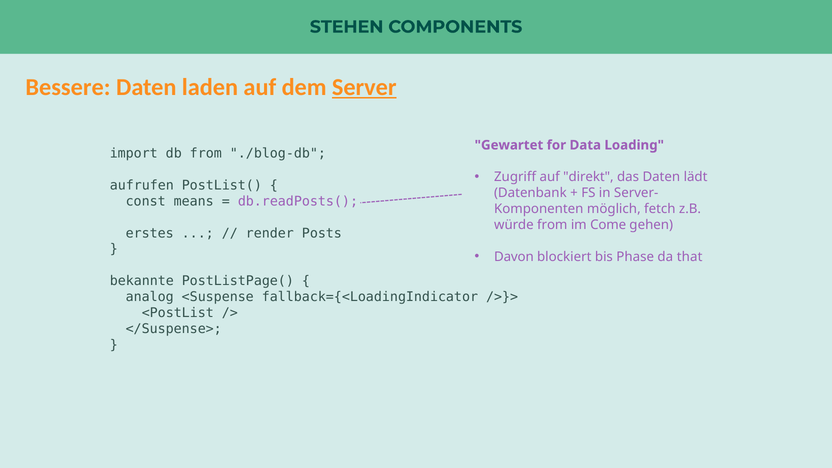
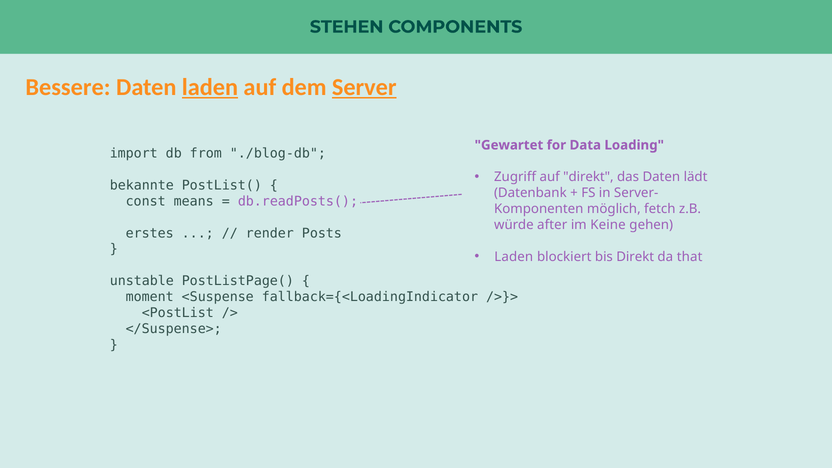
laden at (210, 87) underline: none -> present
aufrufen: aufrufen -> bekannte
würde from: from -> after
Come: Come -> Keine
Davon at (514, 257): Davon -> Laden
bis Phase: Phase -> Direkt
bekannte: bekannte -> unstable
analog: analog -> moment
